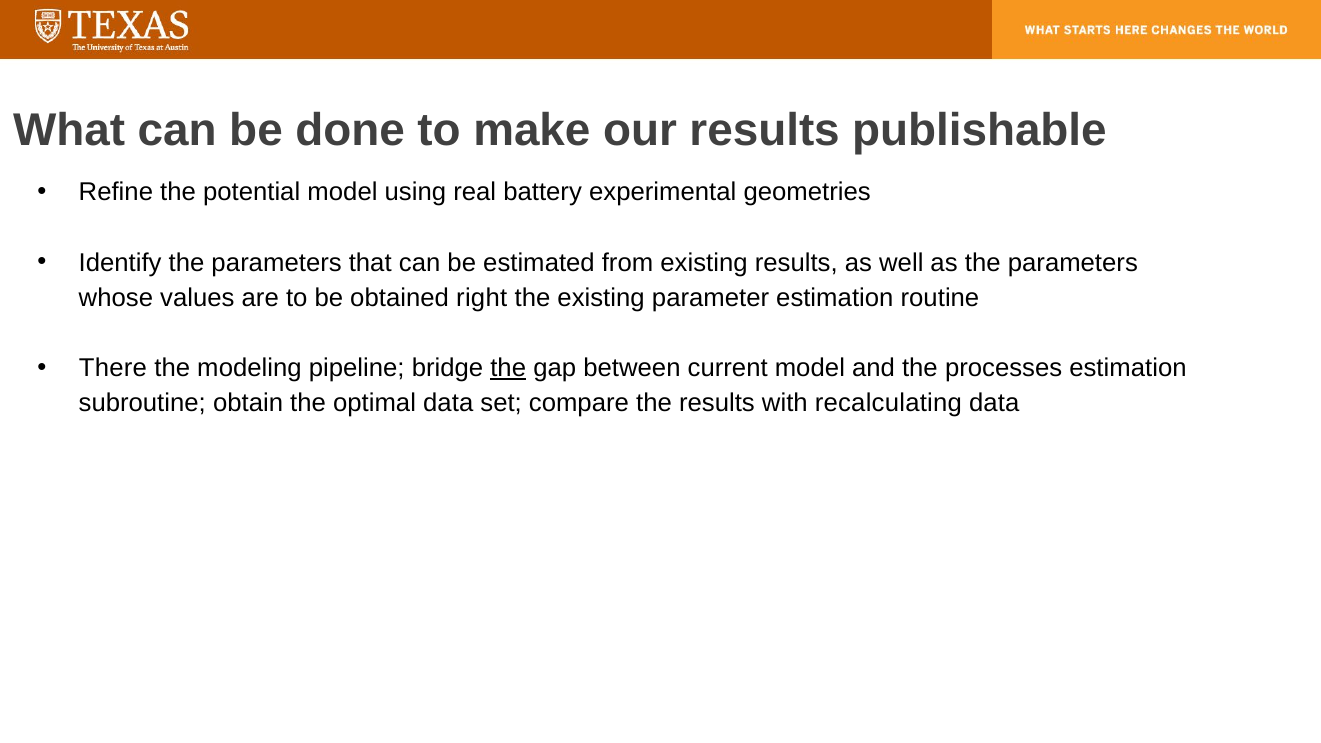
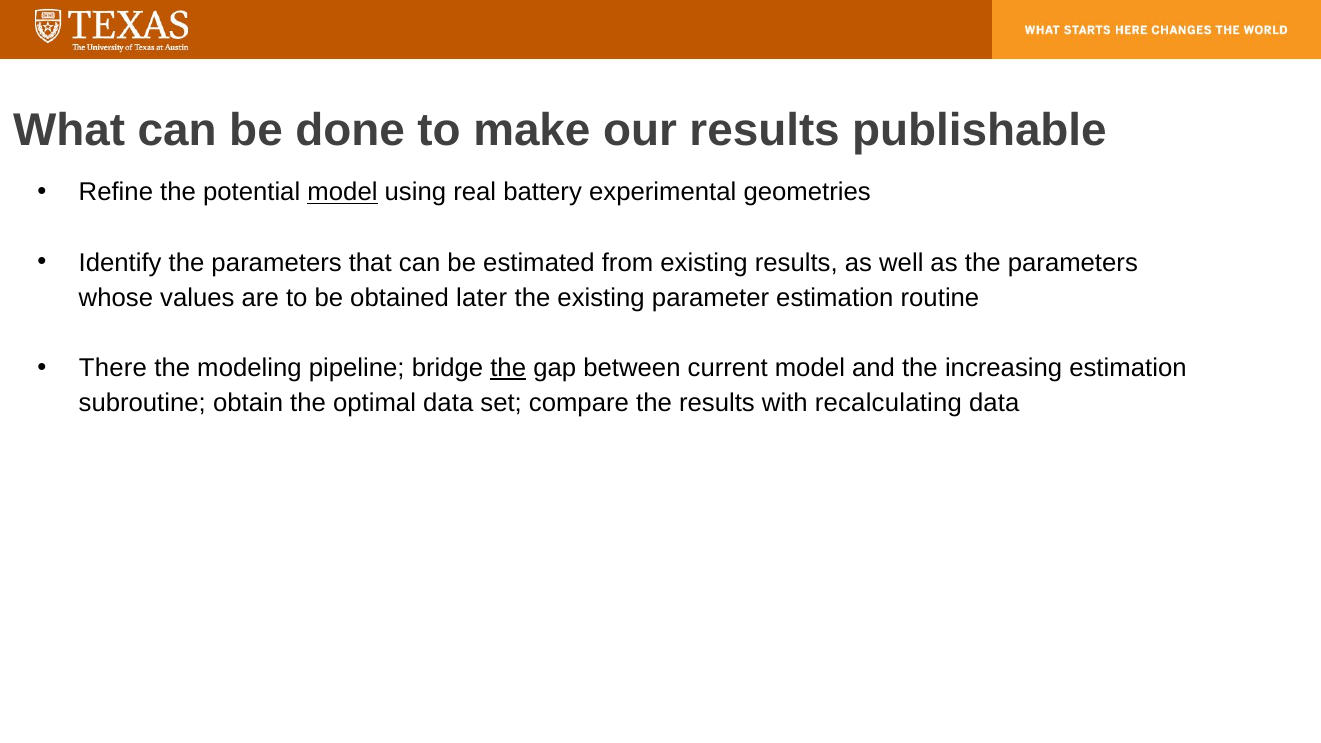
model at (343, 192) underline: none -> present
right: right -> later
processes: processes -> increasing
